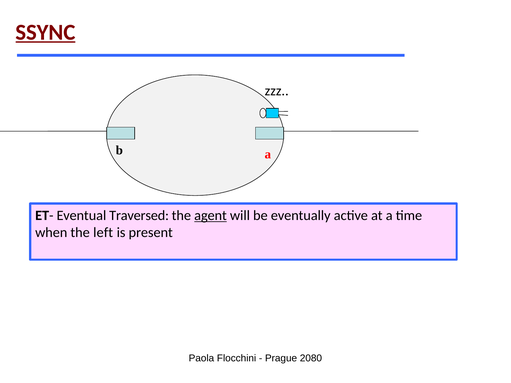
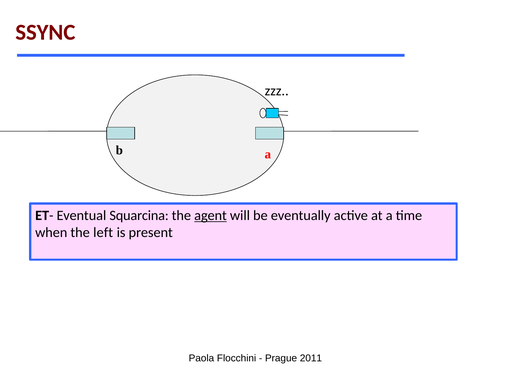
SSYNC underline: present -> none
Traversed: Traversed -> Squarcina
2080: 2080 -> 2011
